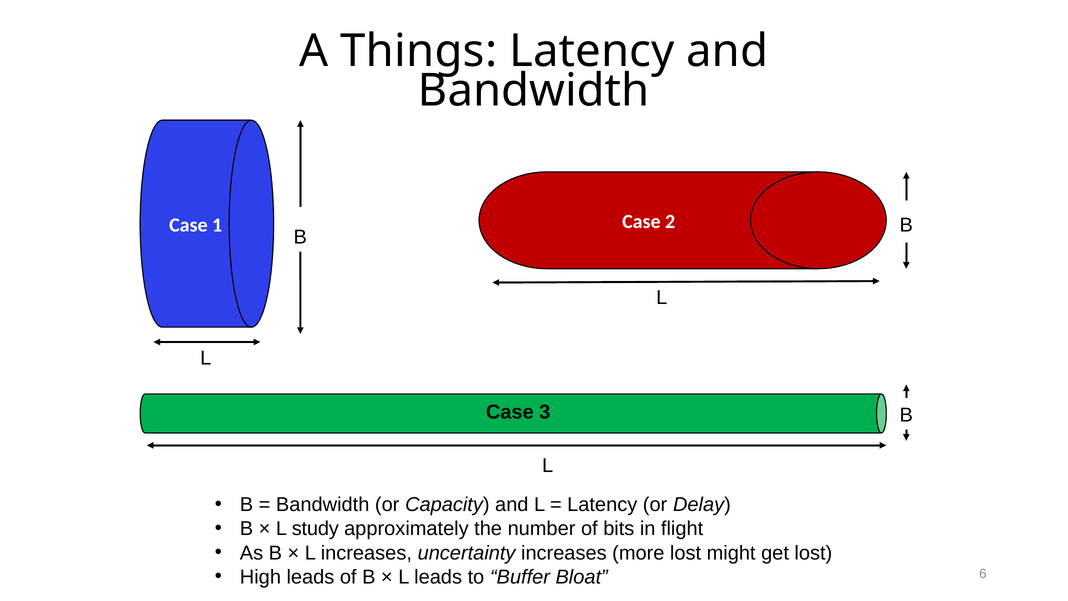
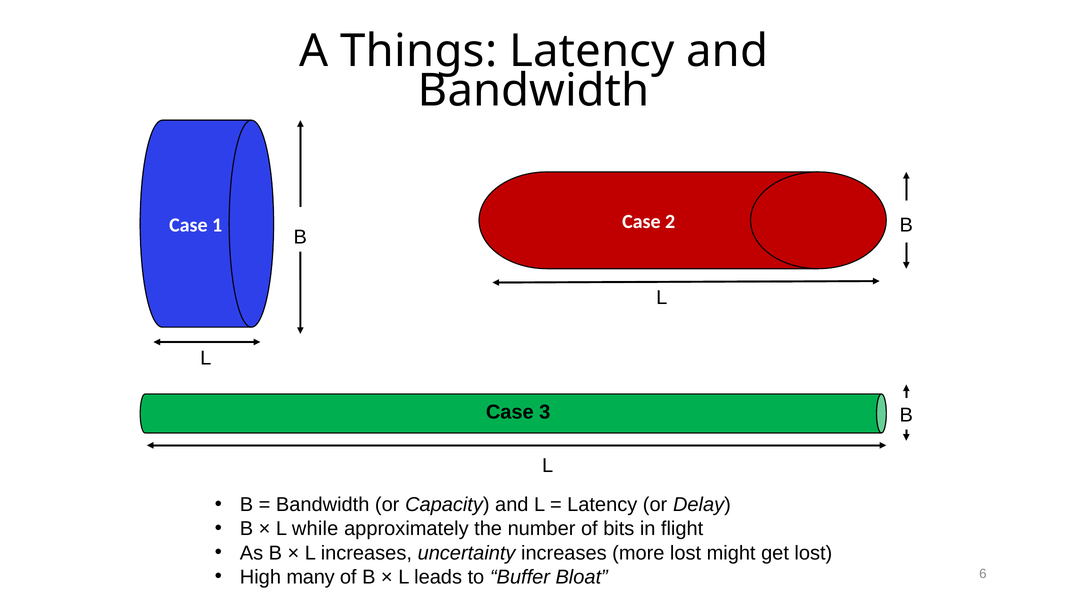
study: study -> while
High leads: leads -> many
